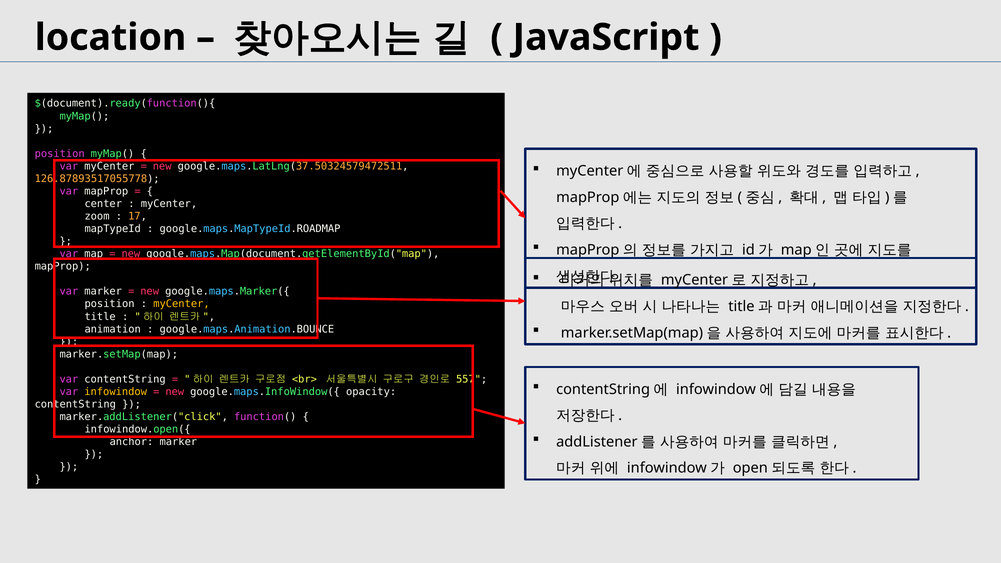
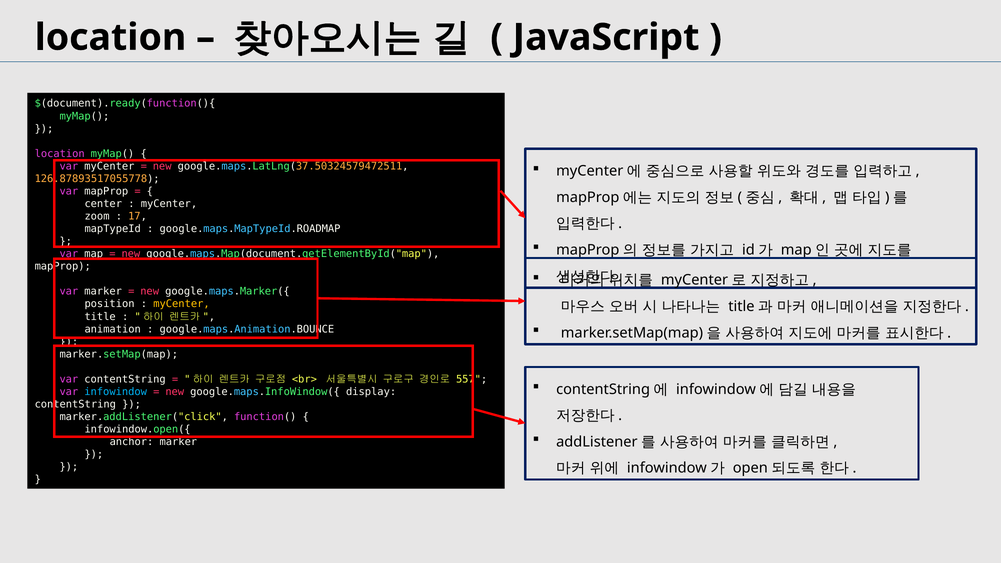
position at (60, 154): position -> location
infowindow colour: yellow -> light blue
opacity: opacity -> display
